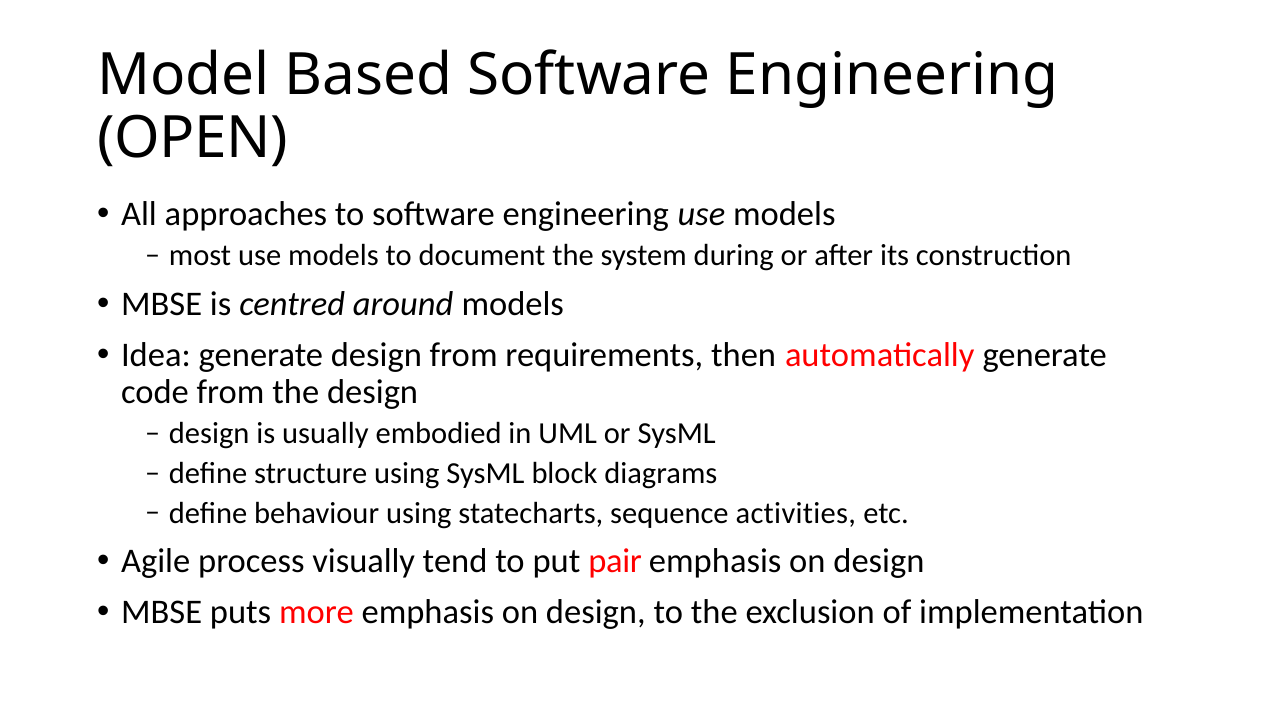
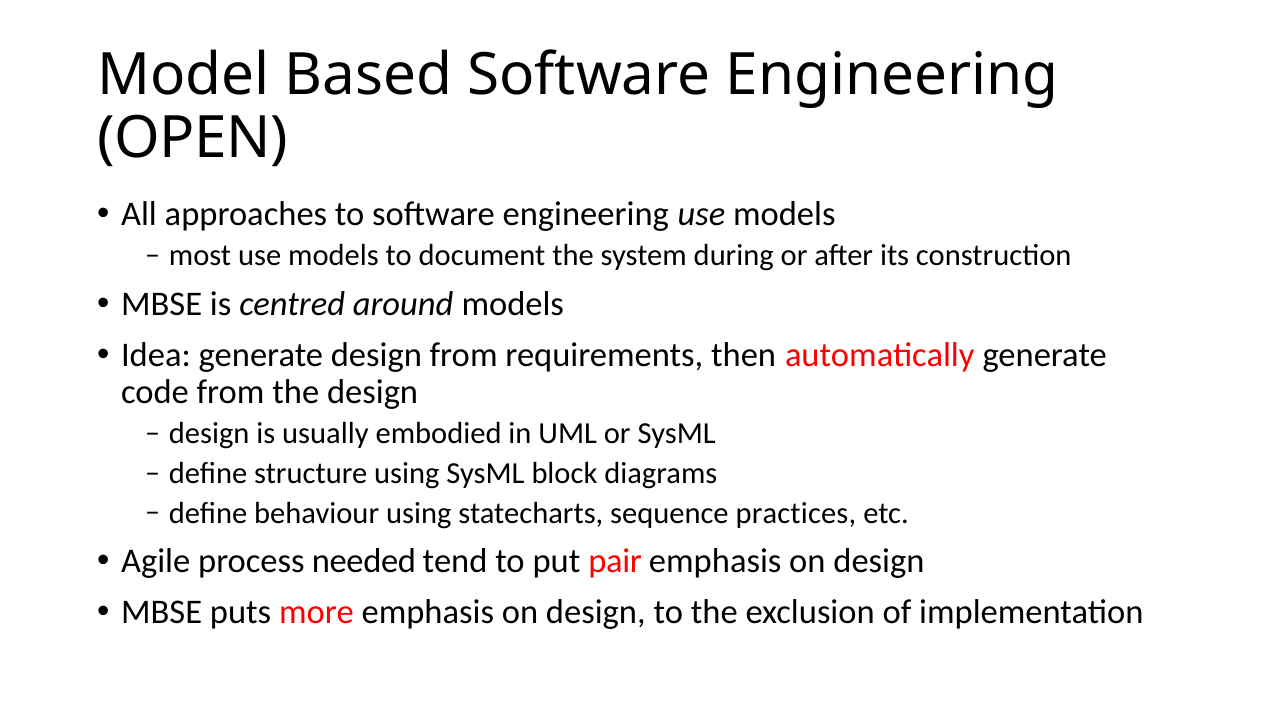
activities: activities -> practices
visually: visually -> needed
